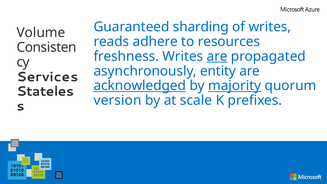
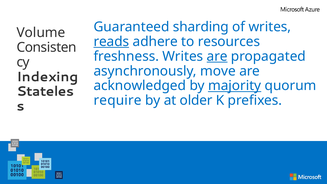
reads underline: none -> present
entity: entity -> move
Services: Services -> Indexing
acknowledged underline: present -> none
version: version -> require
scale: scale -> older
